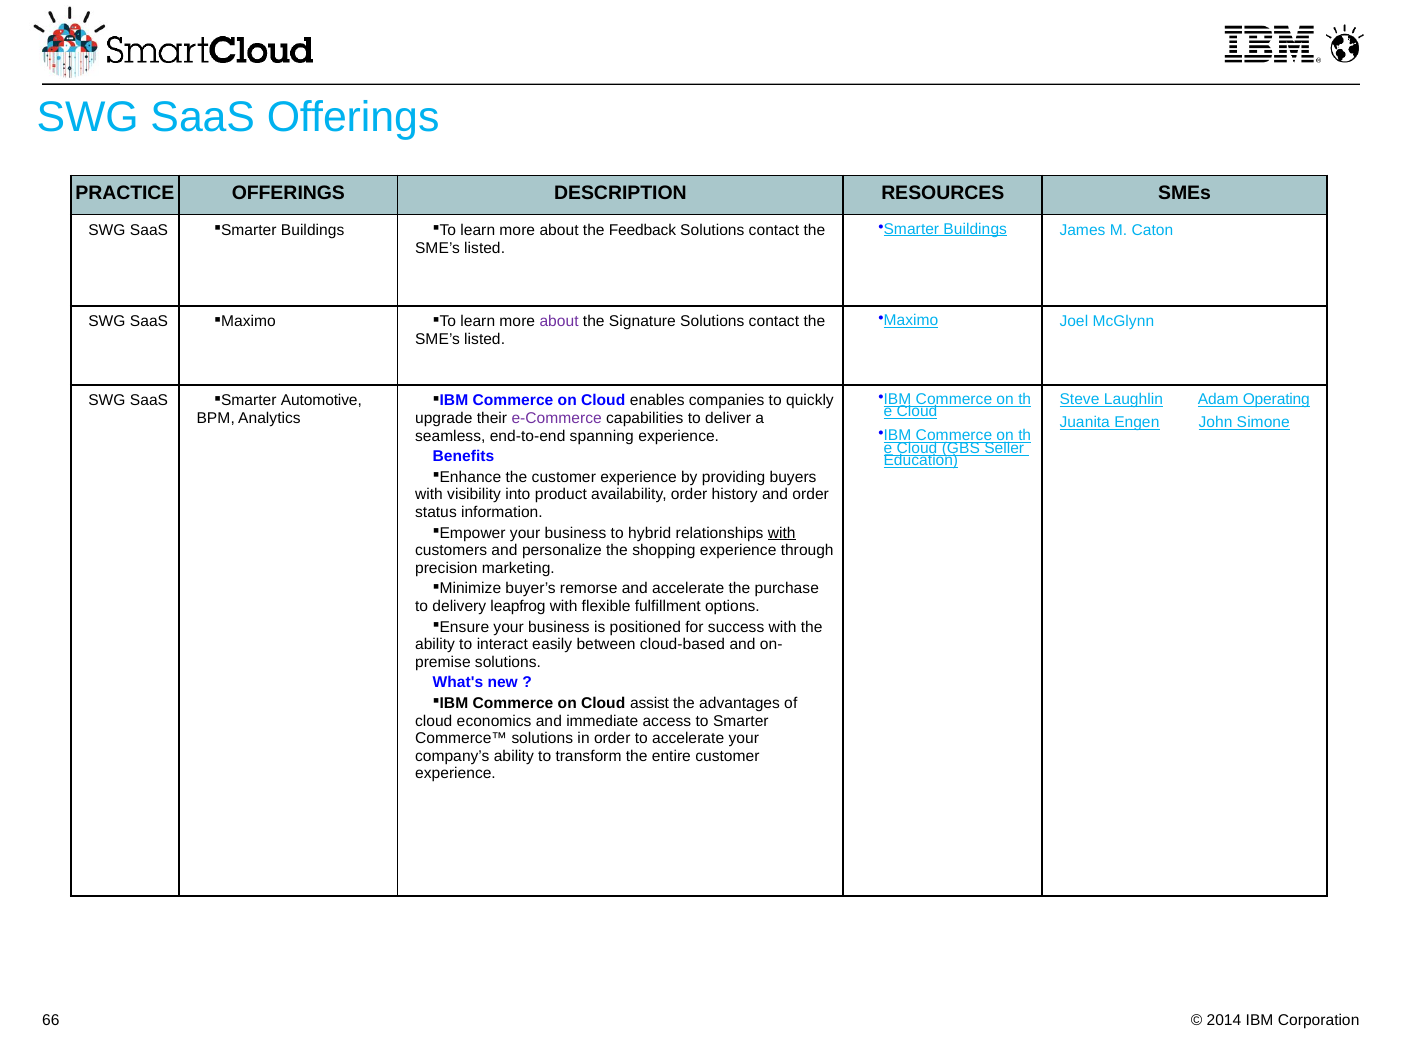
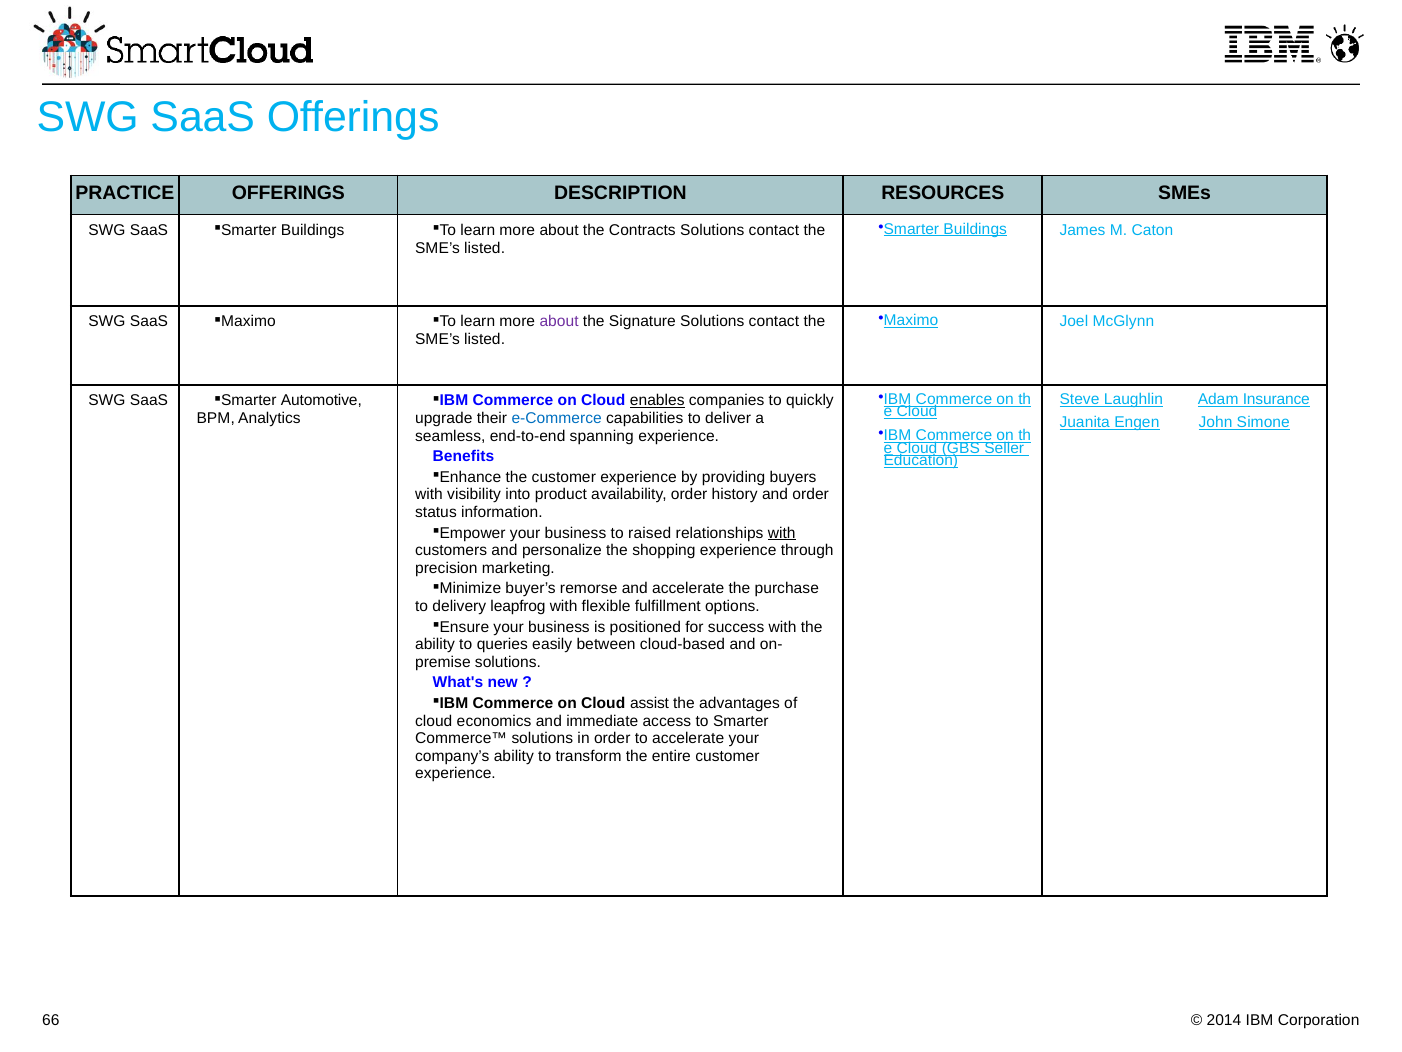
Feedback: Feedback -> Contracts
Operating: Operating -> Insurance
enables underline: none -> present
e-Commerce colour: purple -> blue
hybrid: hybrid -> raised
interact: interact -> queries
